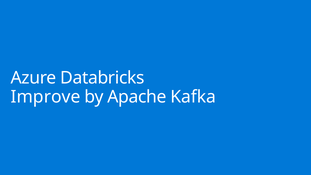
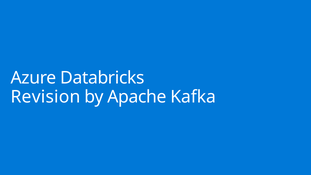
Improve: Improve -> Revision
